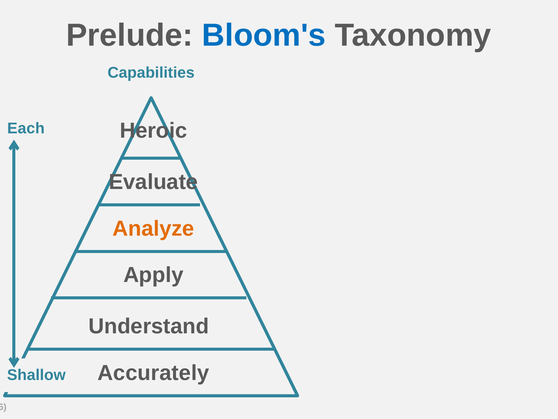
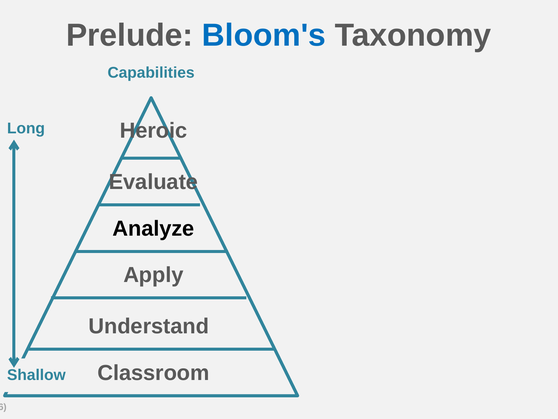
Each: Each -> Long
Analyze colour: orange -> black
Accurately: Accurately -> Classroom
